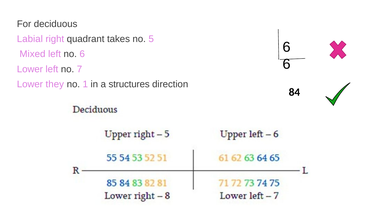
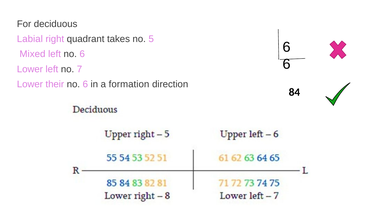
they: they -> their
1 at (85, 84): 1 -> 6
structures: structures -> formation
